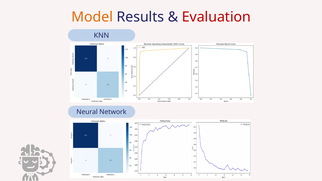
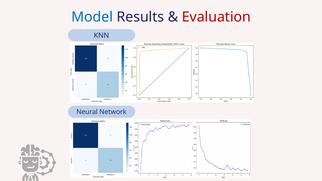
Model colour: orange -> blue
